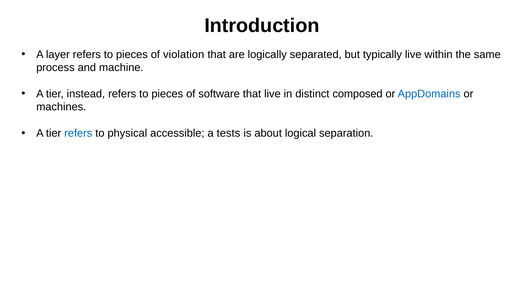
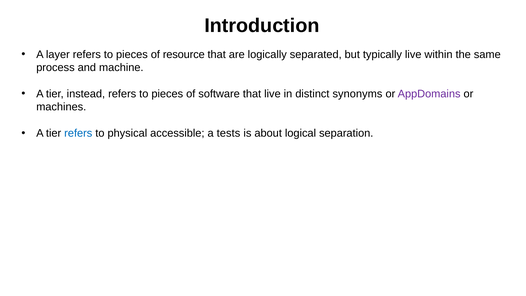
violation: violation -> resource
composed: composed -> synonyms
AppDomains colour: blue -> purple
